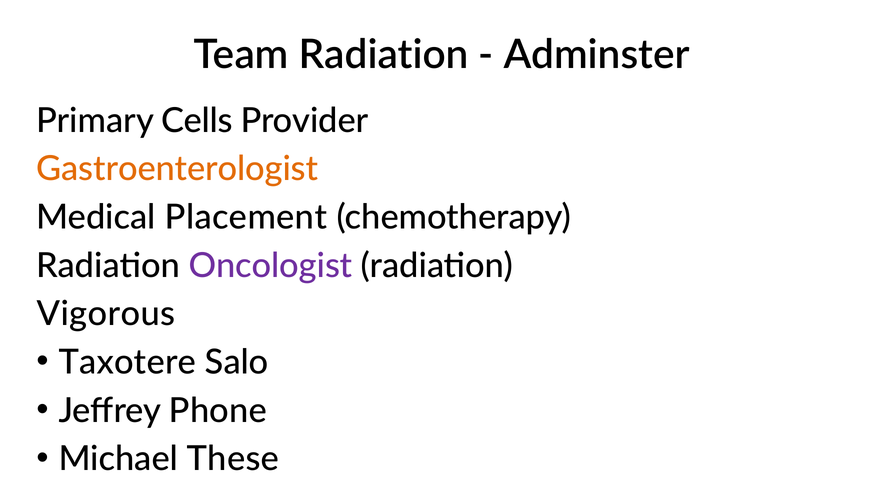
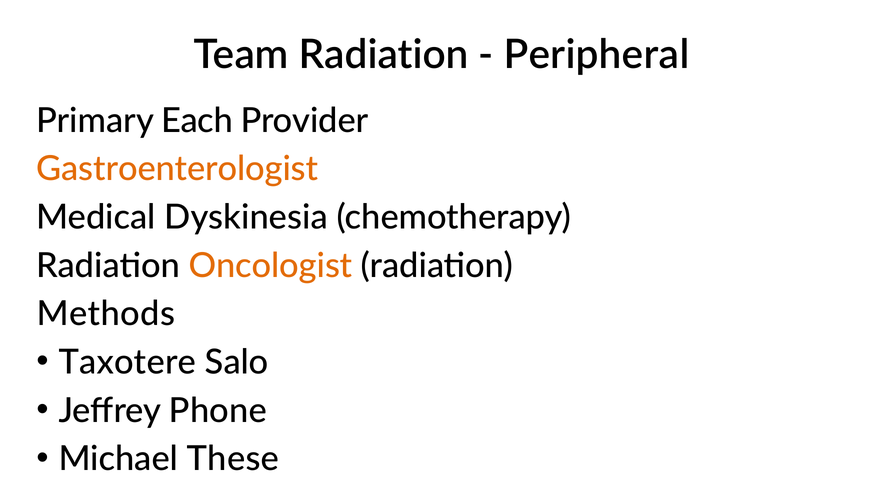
Adminster: Adminster -> Peripheral
Cells: Cells -> Each
Placement: Placement -> Dyskinesia
Oncologist colour: purple -> orange
Vigorous: Vigorous -> Methods
